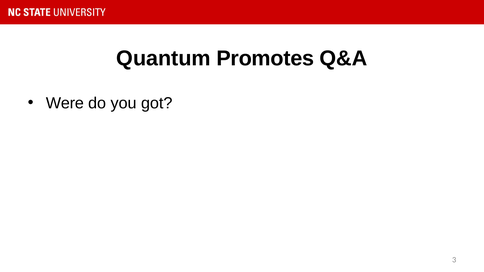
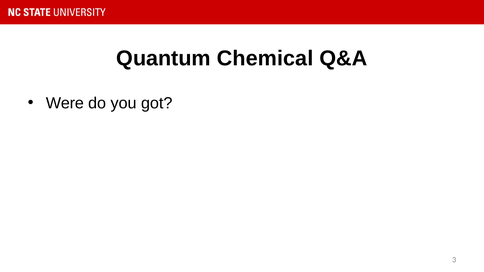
Promotes: Promotes -> Chemical
